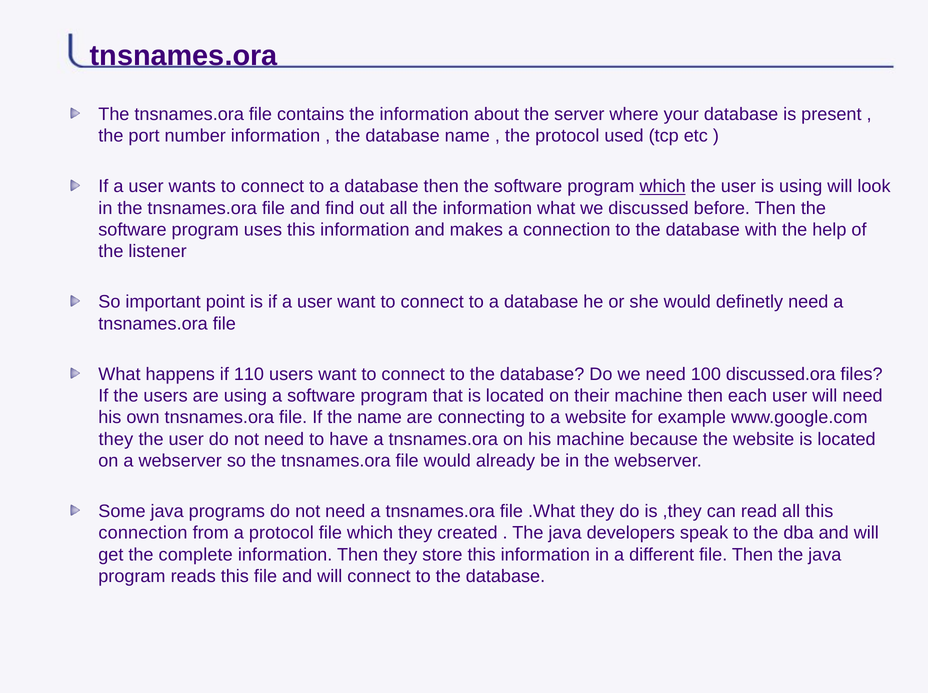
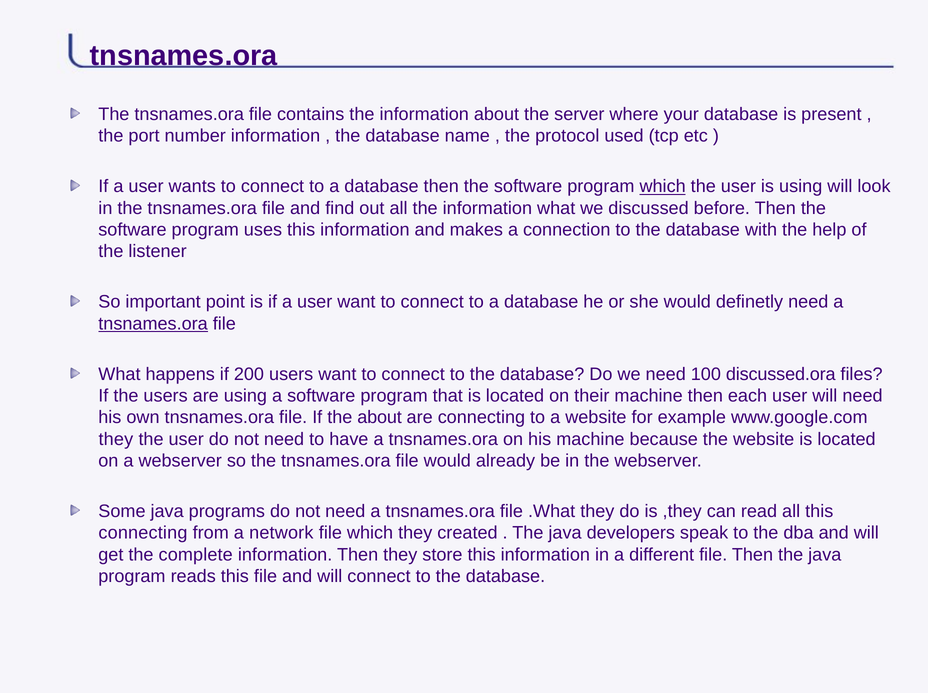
tnsnames.ora at (153, 324) underline: none -> present
110: 110 -> 200
the name: name -> about
connection at (143, 533): connection -> connecting
a protocol: protocol -> network
